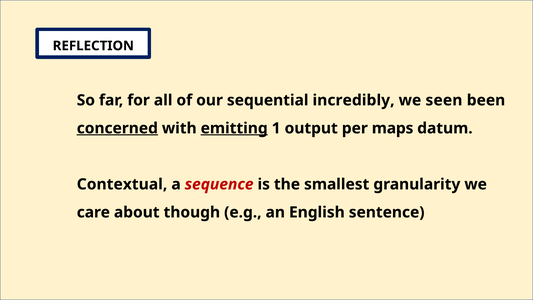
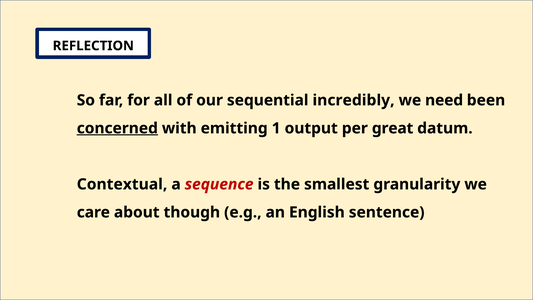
seen: seen -> need
emitting underline: present -> none
maps: maps -> great
